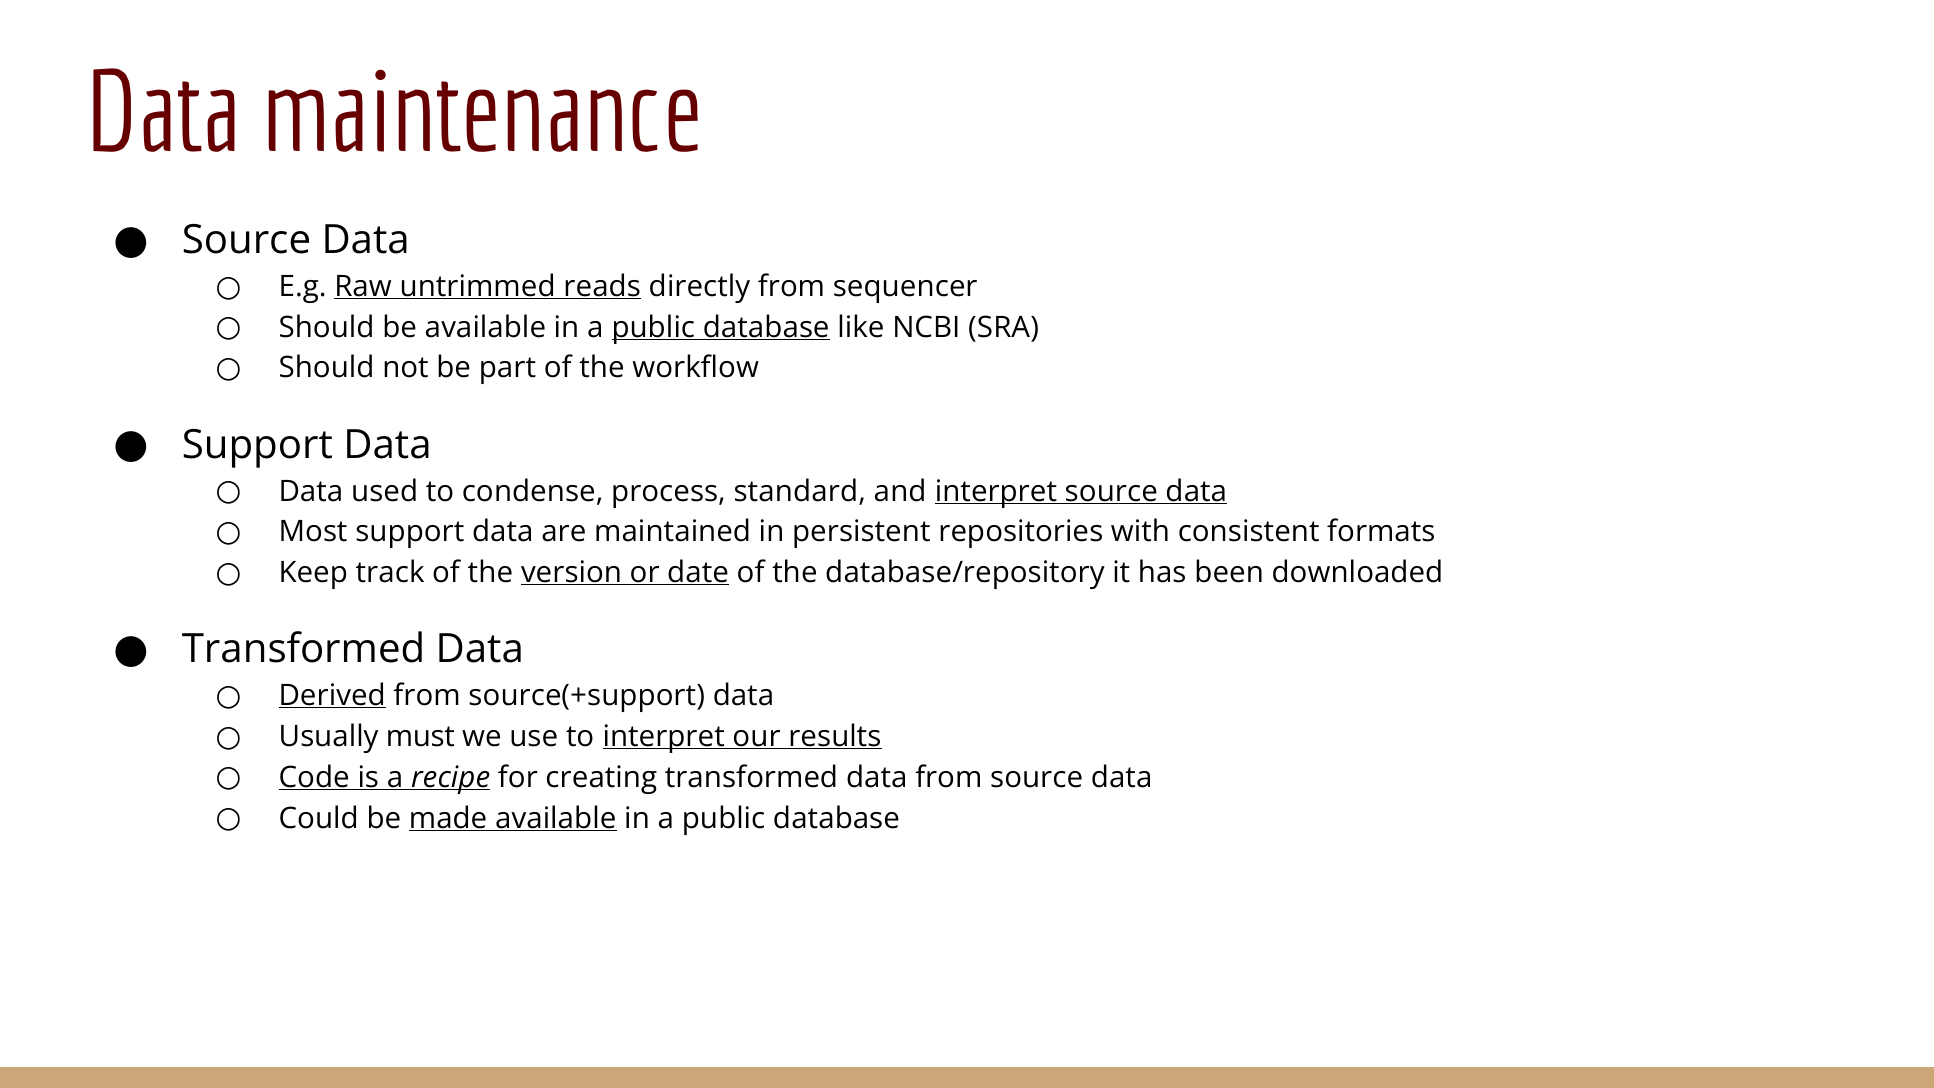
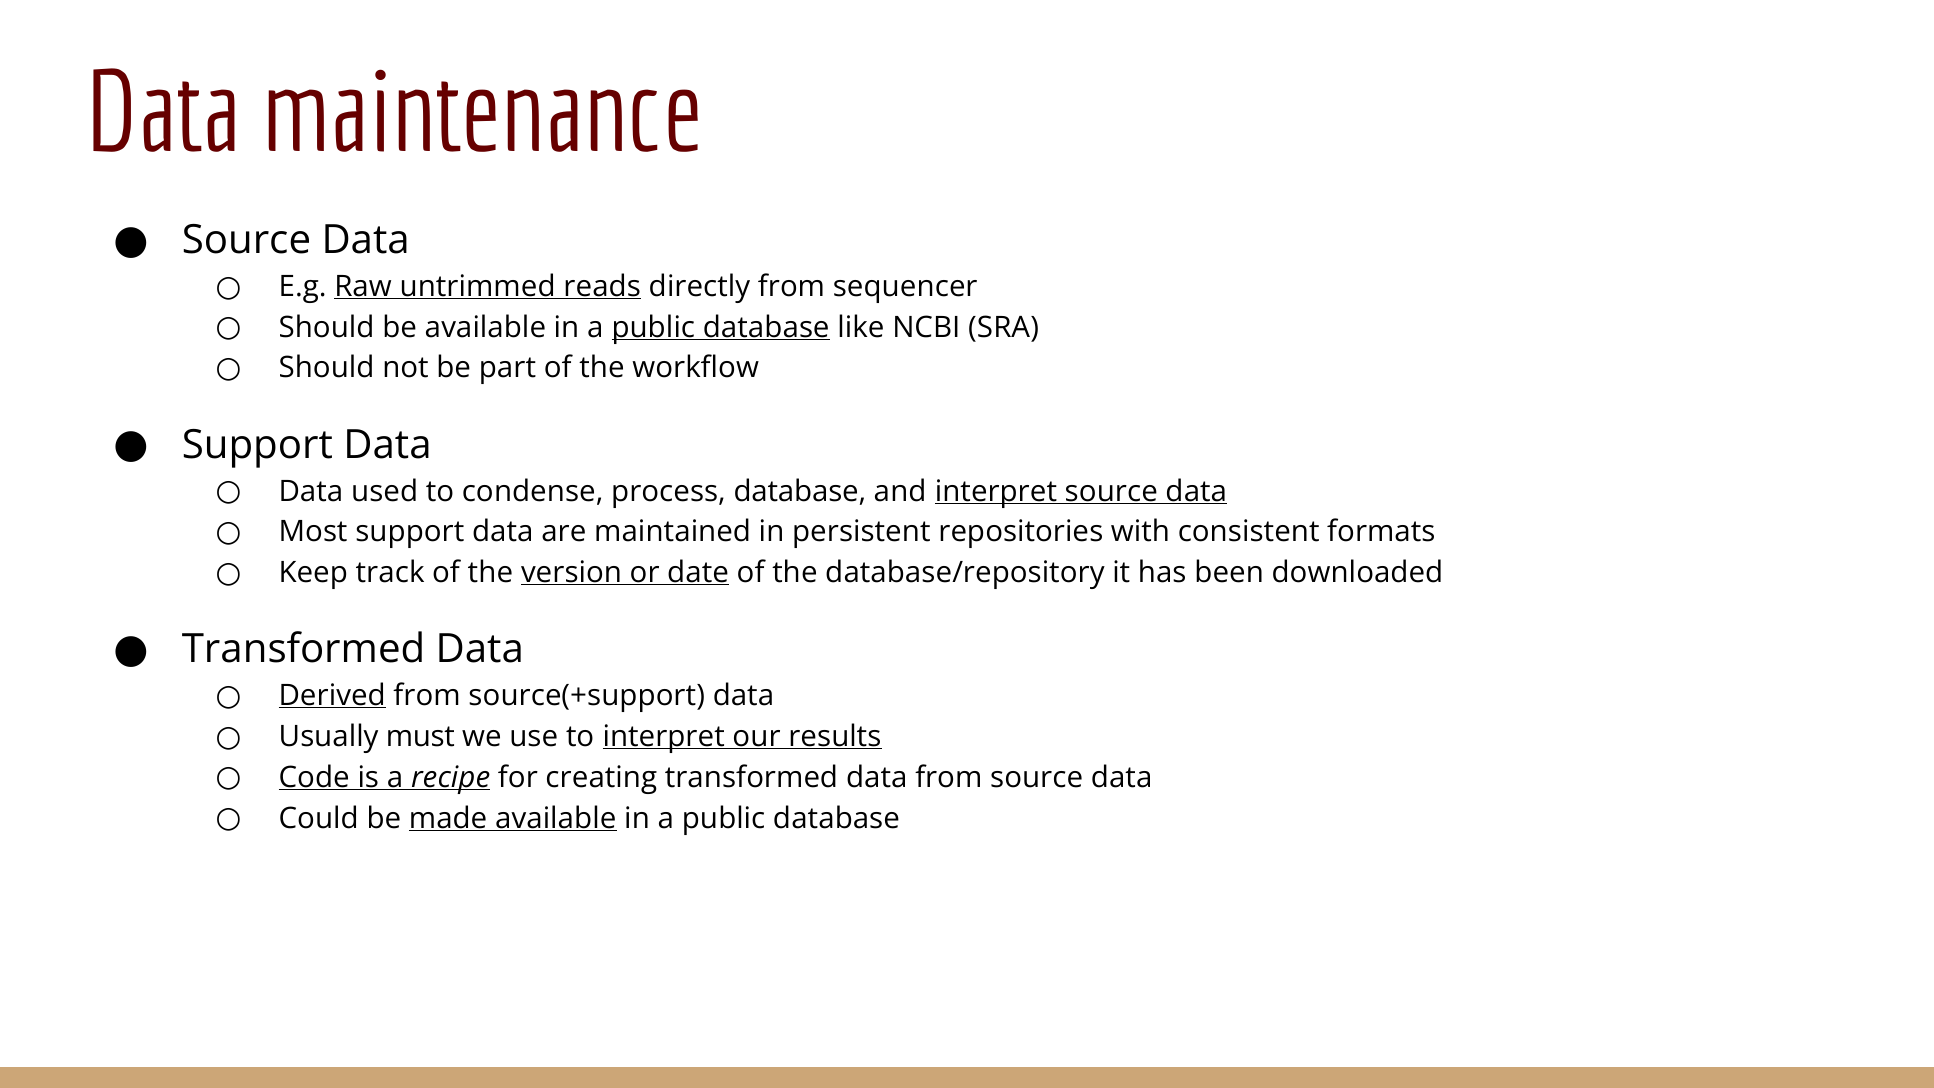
process standard: standard -> database
